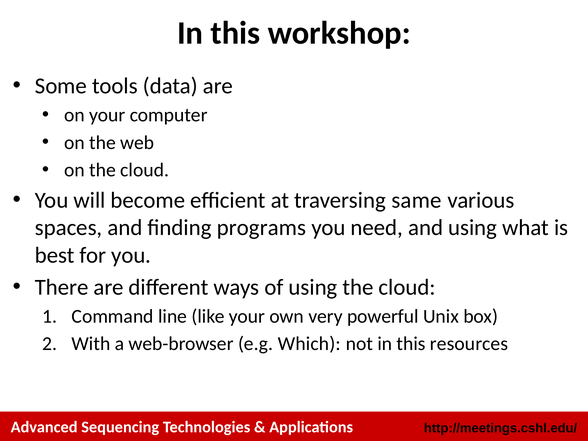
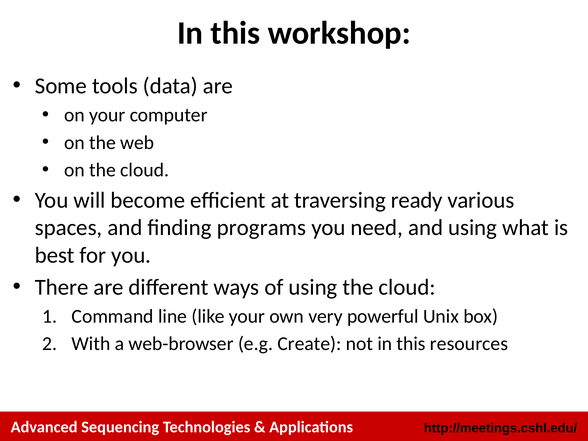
same: same -> ready
Which: Which -> Create
